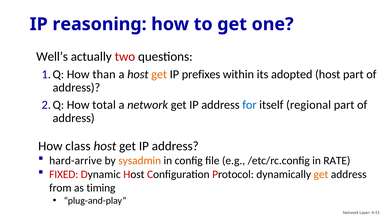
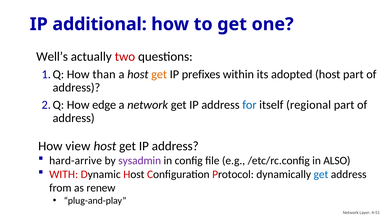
reasoning: reasoning -> additional
total: total -> edge
class: class -> view
sysadmin colour: orange -> purple
RATE: RATE -> ALSO
FIXED: FIXED -> WITH
get at (321, 174) colour: orange -> blue
timing: timing -> renew
